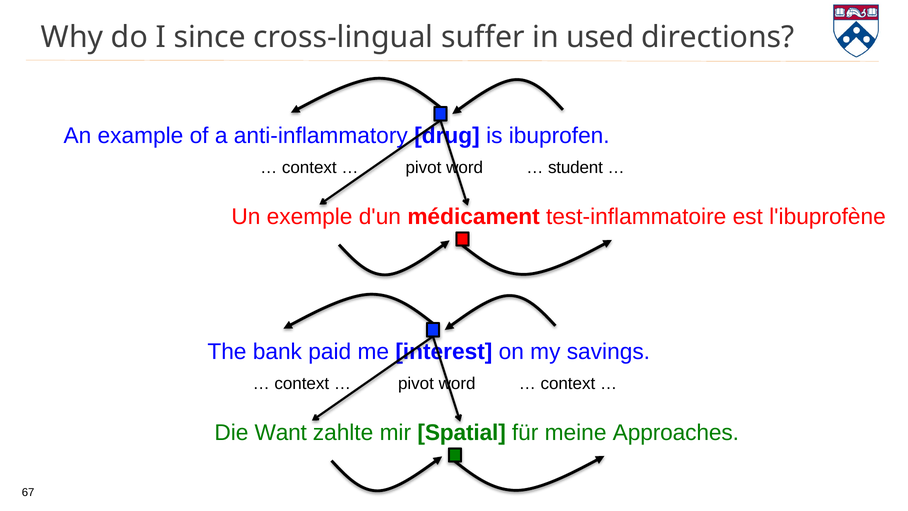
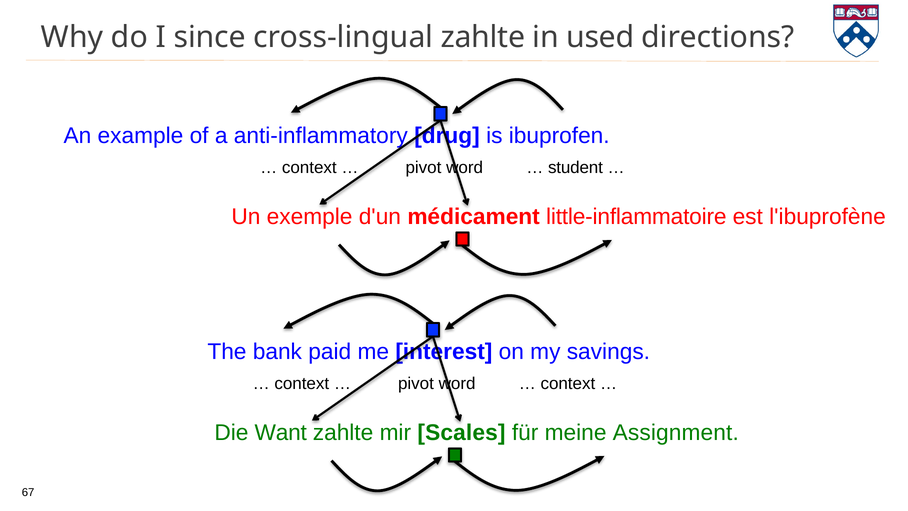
cross-lingual suffer: suffer -> zahlte
test-inflammatoire: test-inflammatoire -> little-inflammatoire
Spatial: Spatial -> Scales
Approaches: Approaches -> Assignment
